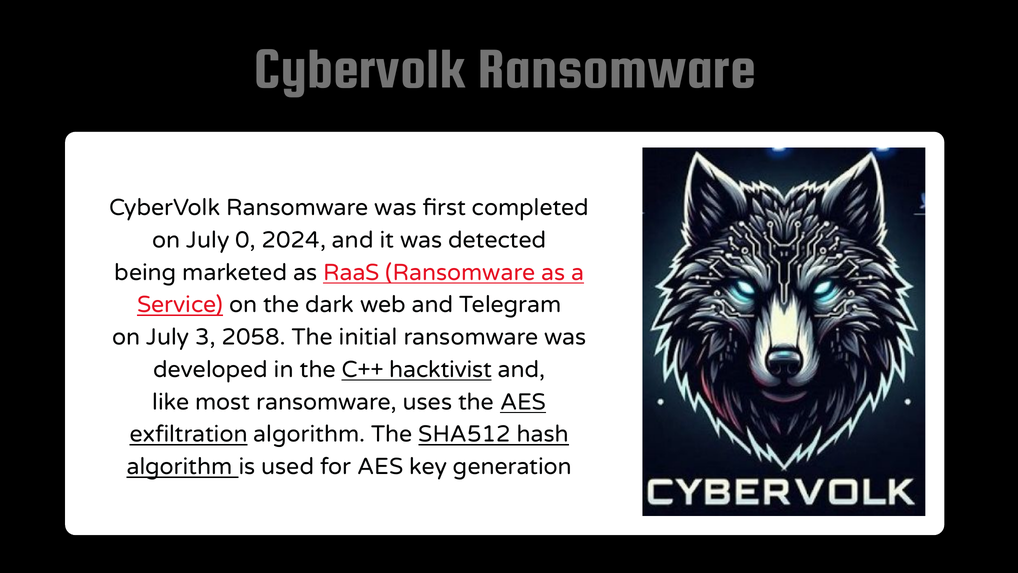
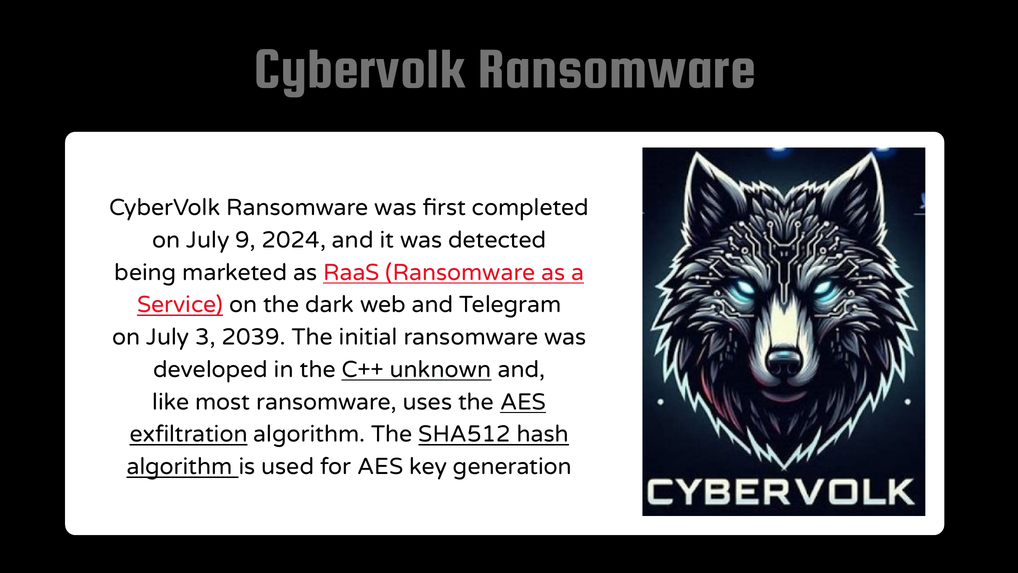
0: 0 -> 9
2058: 2058 -> 2039
hacktivist: hacktivist -> unknown
